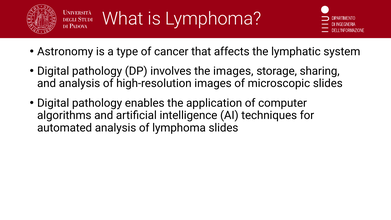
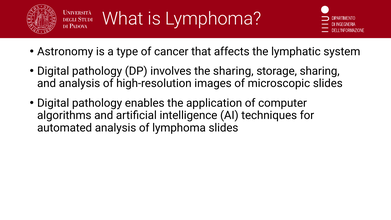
the images: images -> sharing
